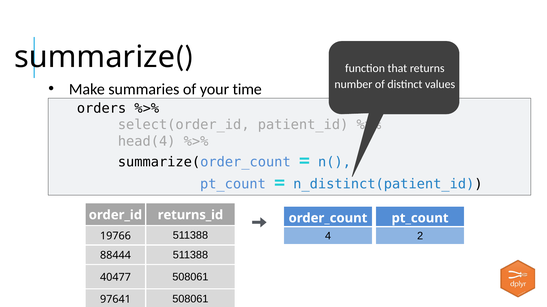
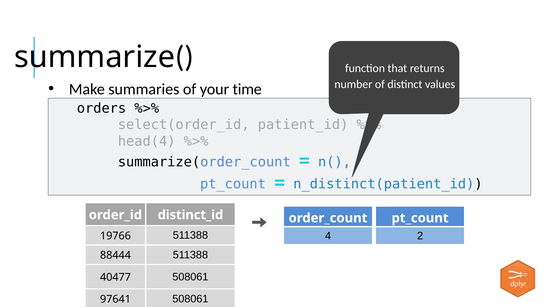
returns_id: returns_id -> distinct_id
